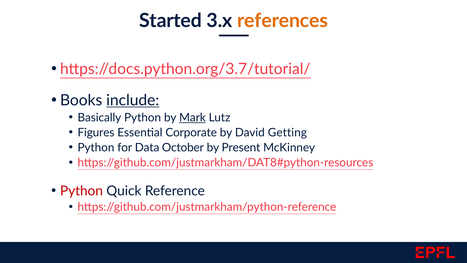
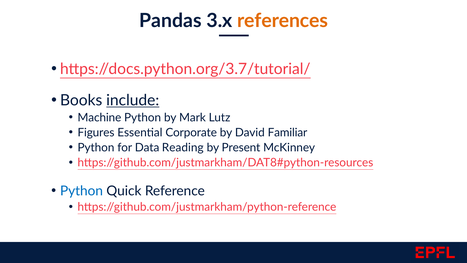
Started: Started -> Pandas
Basically: Basically -> Machine
Mark underline: present -> none
Getting: Getting -> Familiar
October: October -> Reading
Python at (81, 191) colour: red -> blue
